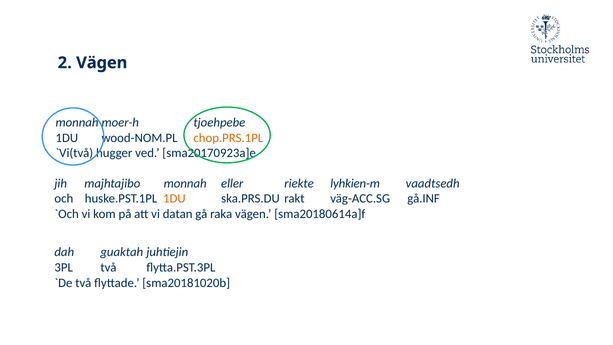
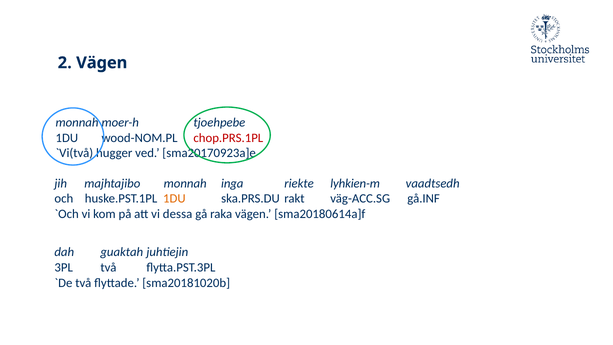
chop.PRS.1PL colour: orange -> red
eller: eller -> inga
datan: datan -> dessa
